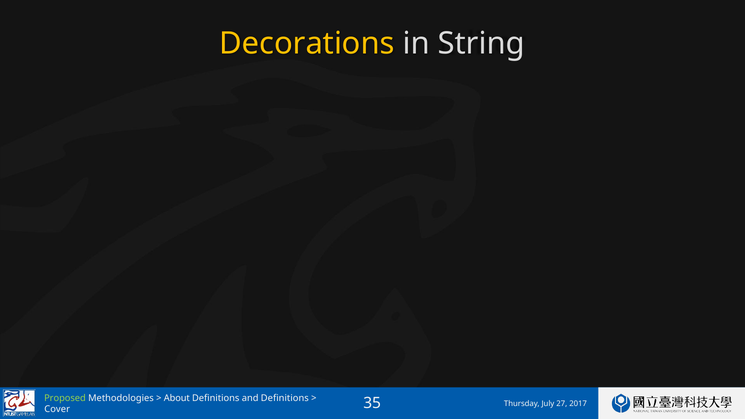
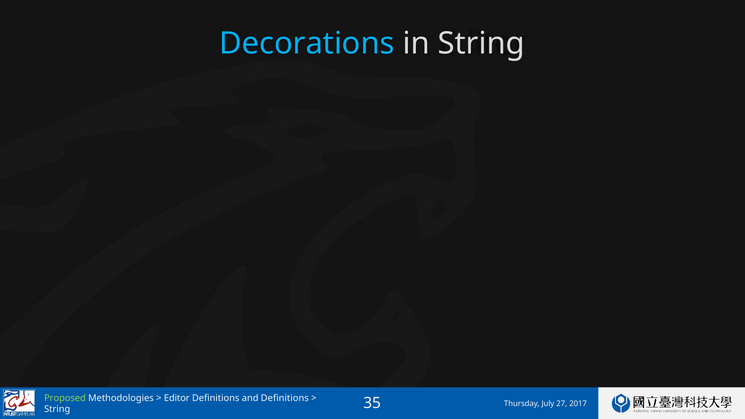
Decorations colour: yellow -> light blue
About: About -> Editor
Cover at (57, 409): Cover -> String
